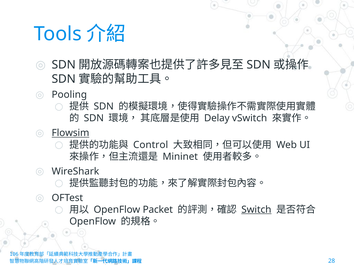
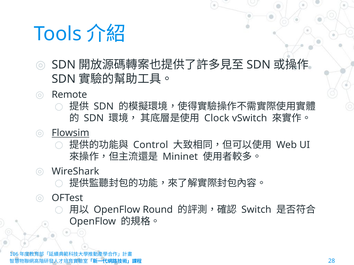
Pooling: Pooling -> Remote
Delay: Delay -> Clock
Packet: Packet -> Round
Switch underline: present -> none
